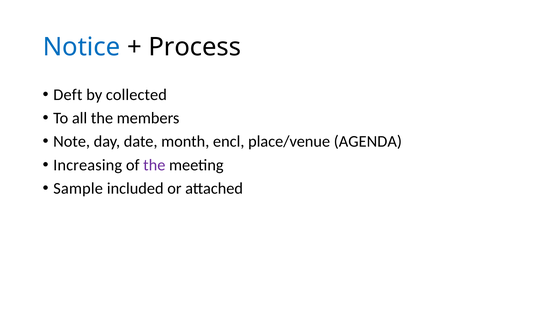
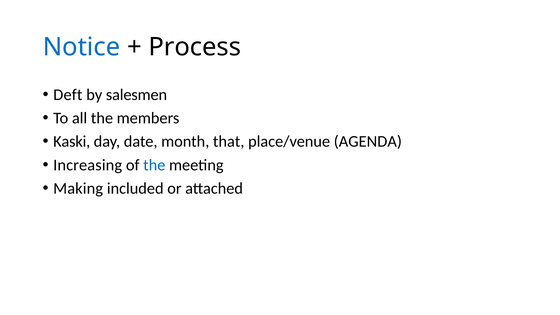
collected: collected -> salesmen
Note: Note -> Kaski
encl: encl -> that
the at (154, 165) colour: purple -> blue
Sample: Sample -> Making
